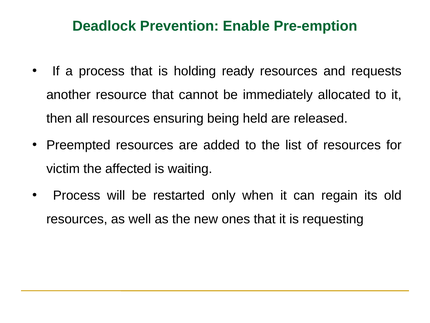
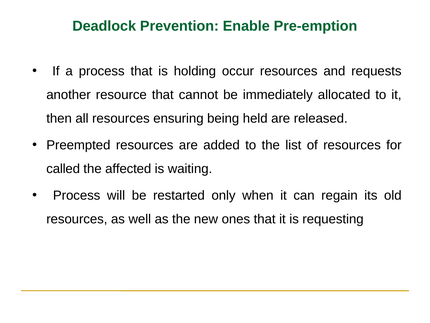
ready: ready -> occur
victim: victim -> called
